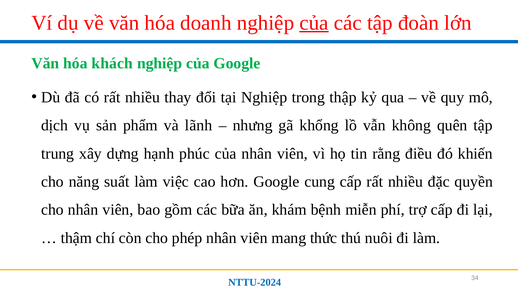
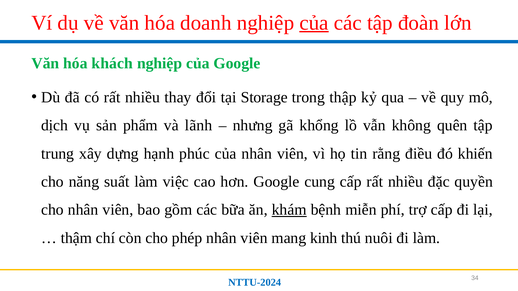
tại Nghiệp: Nghiệp -> Storage
khám underline: none -> present
thức: thức -> kinh
